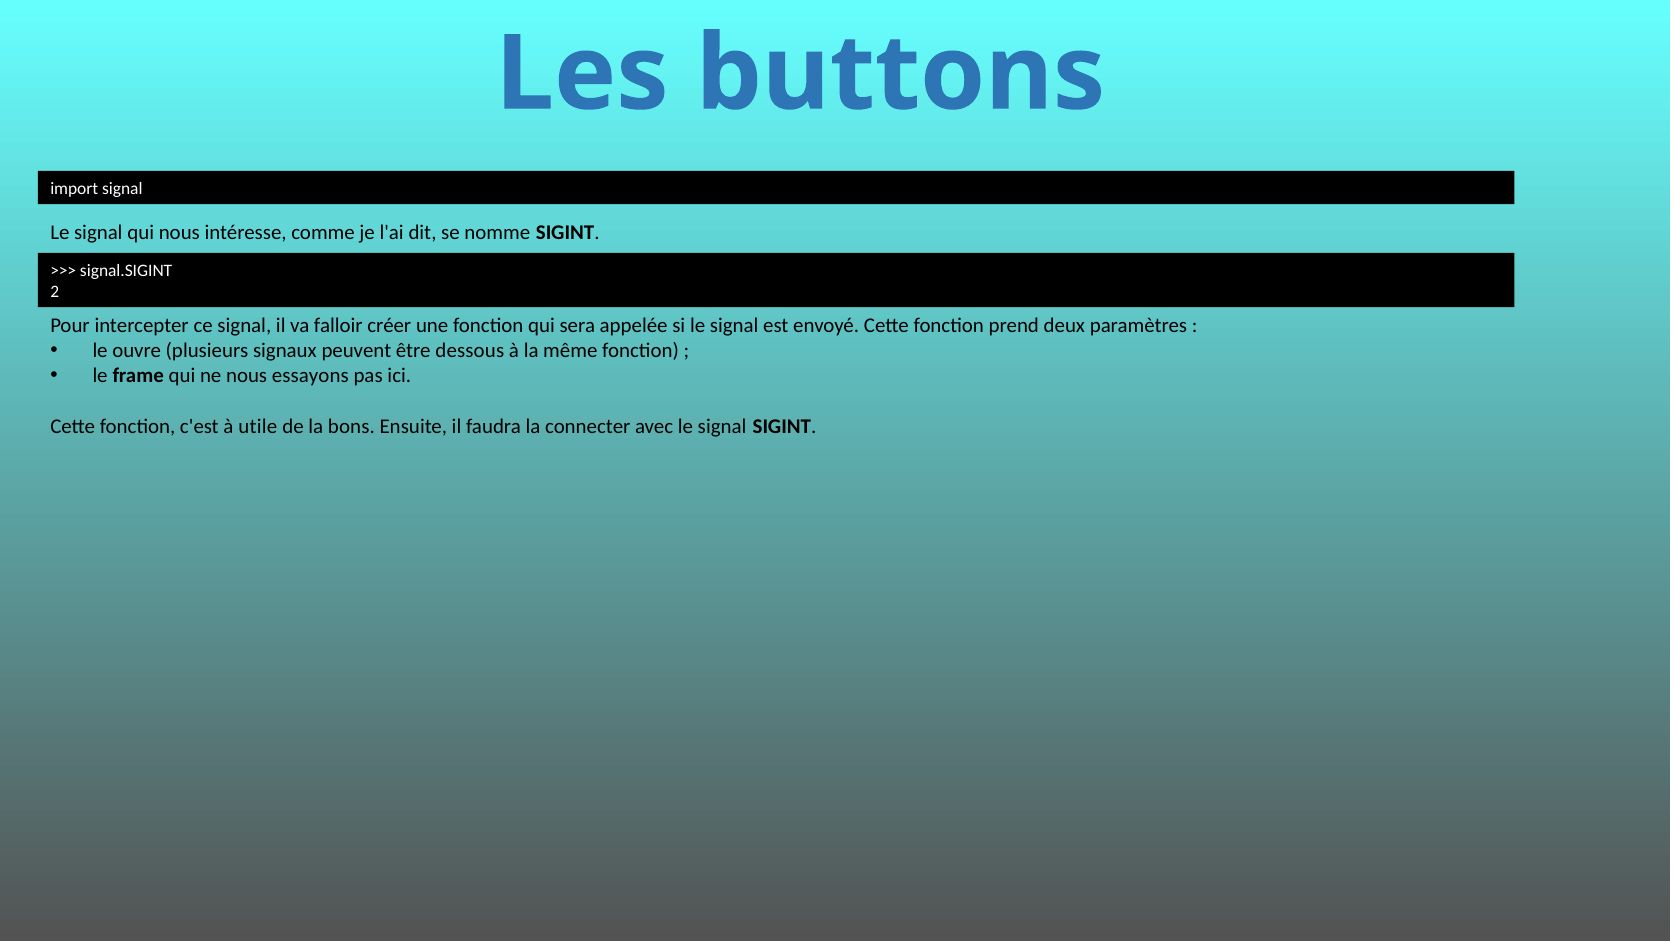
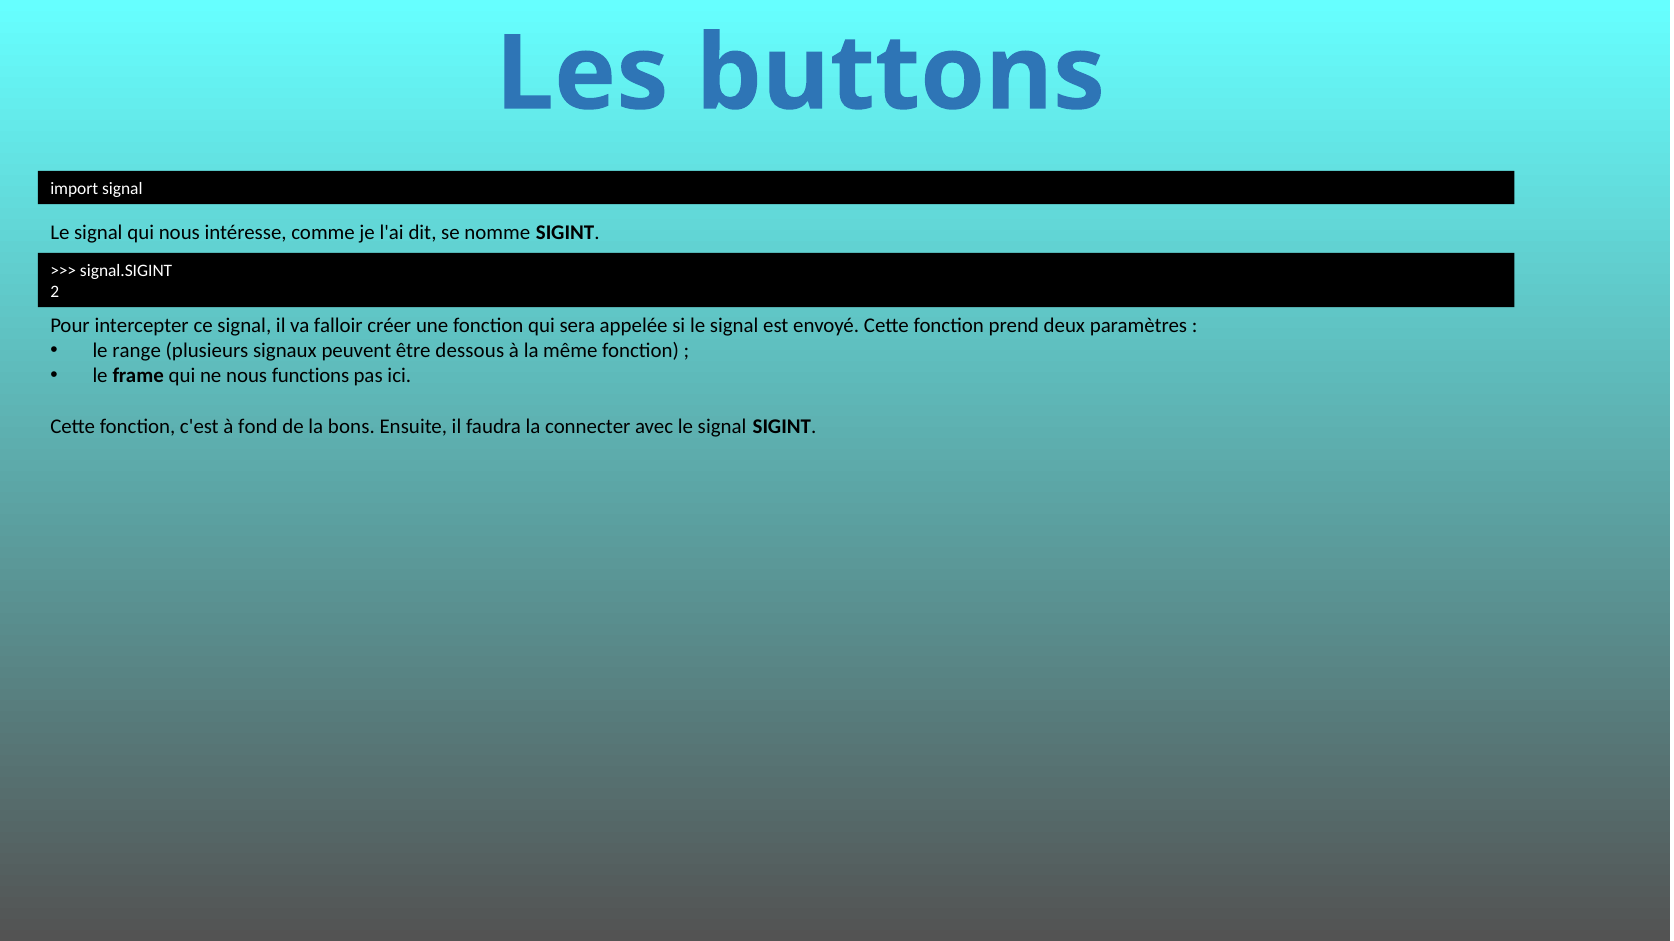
ouvre: ouvre -> range
essayons: essayons -> functions
utile: utile -> fond
